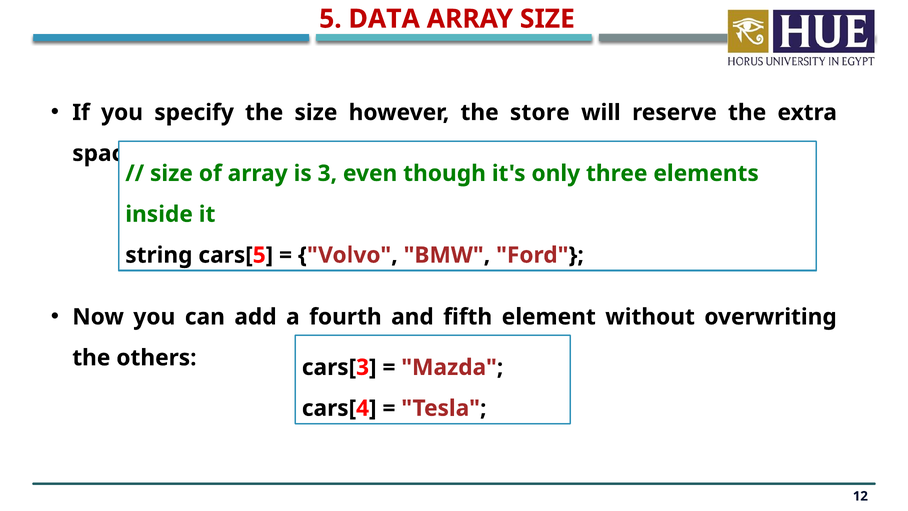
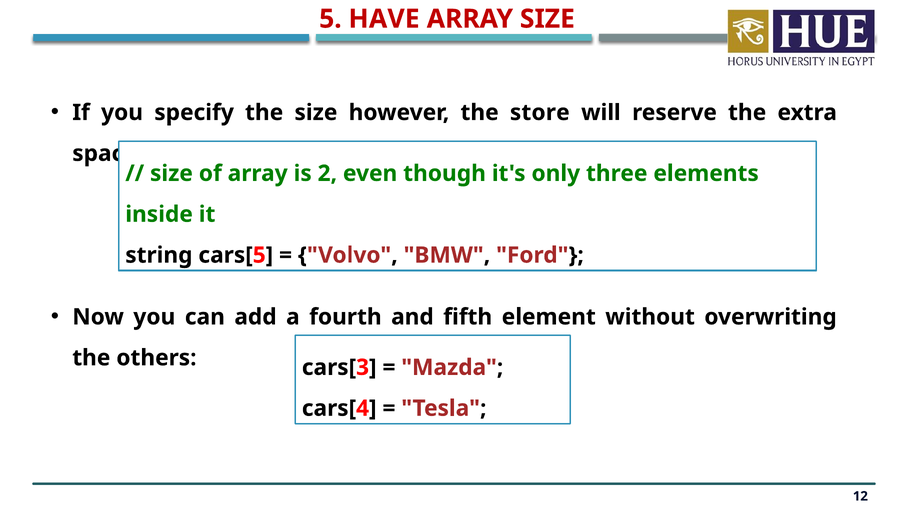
DATA: DATA -> HAVE
3: 3 -> 2
